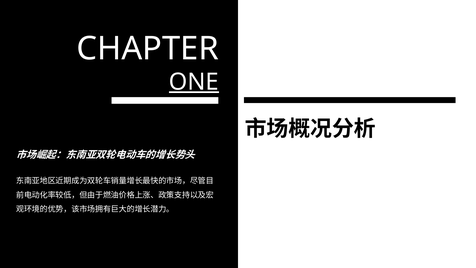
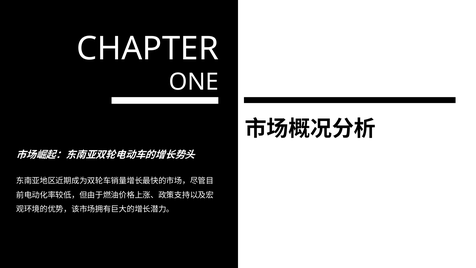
ONE underline: present -> none
